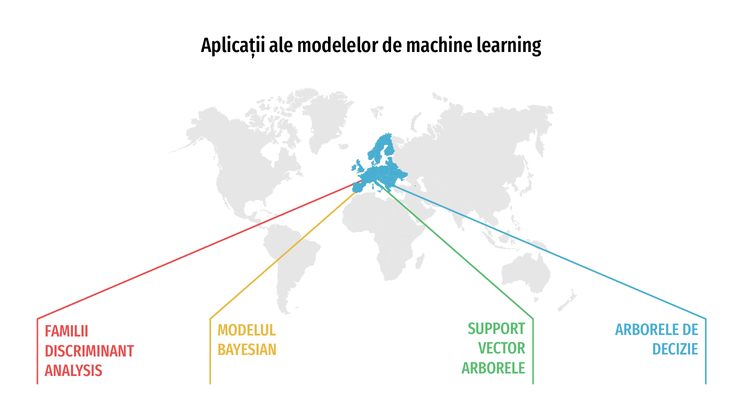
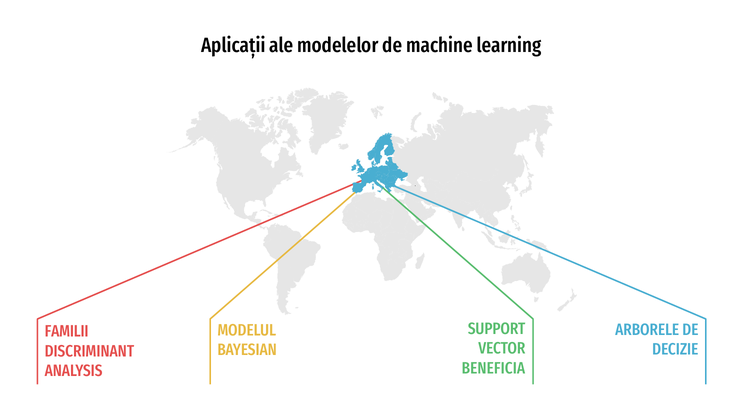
ARBORELE at (494, 368): ARBORELE -> BENEFICIA
